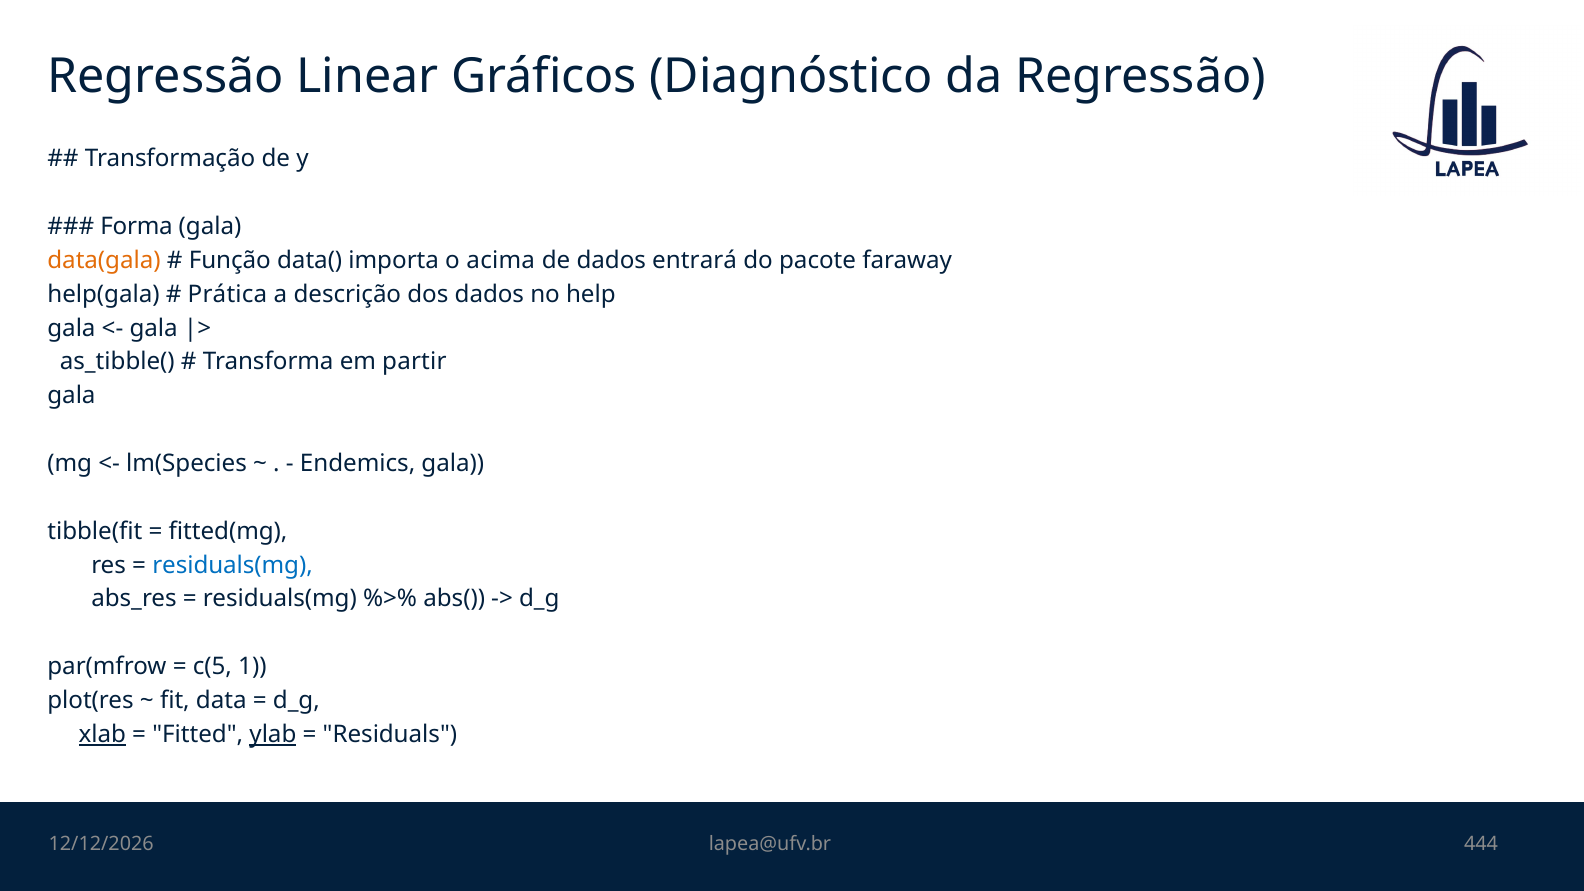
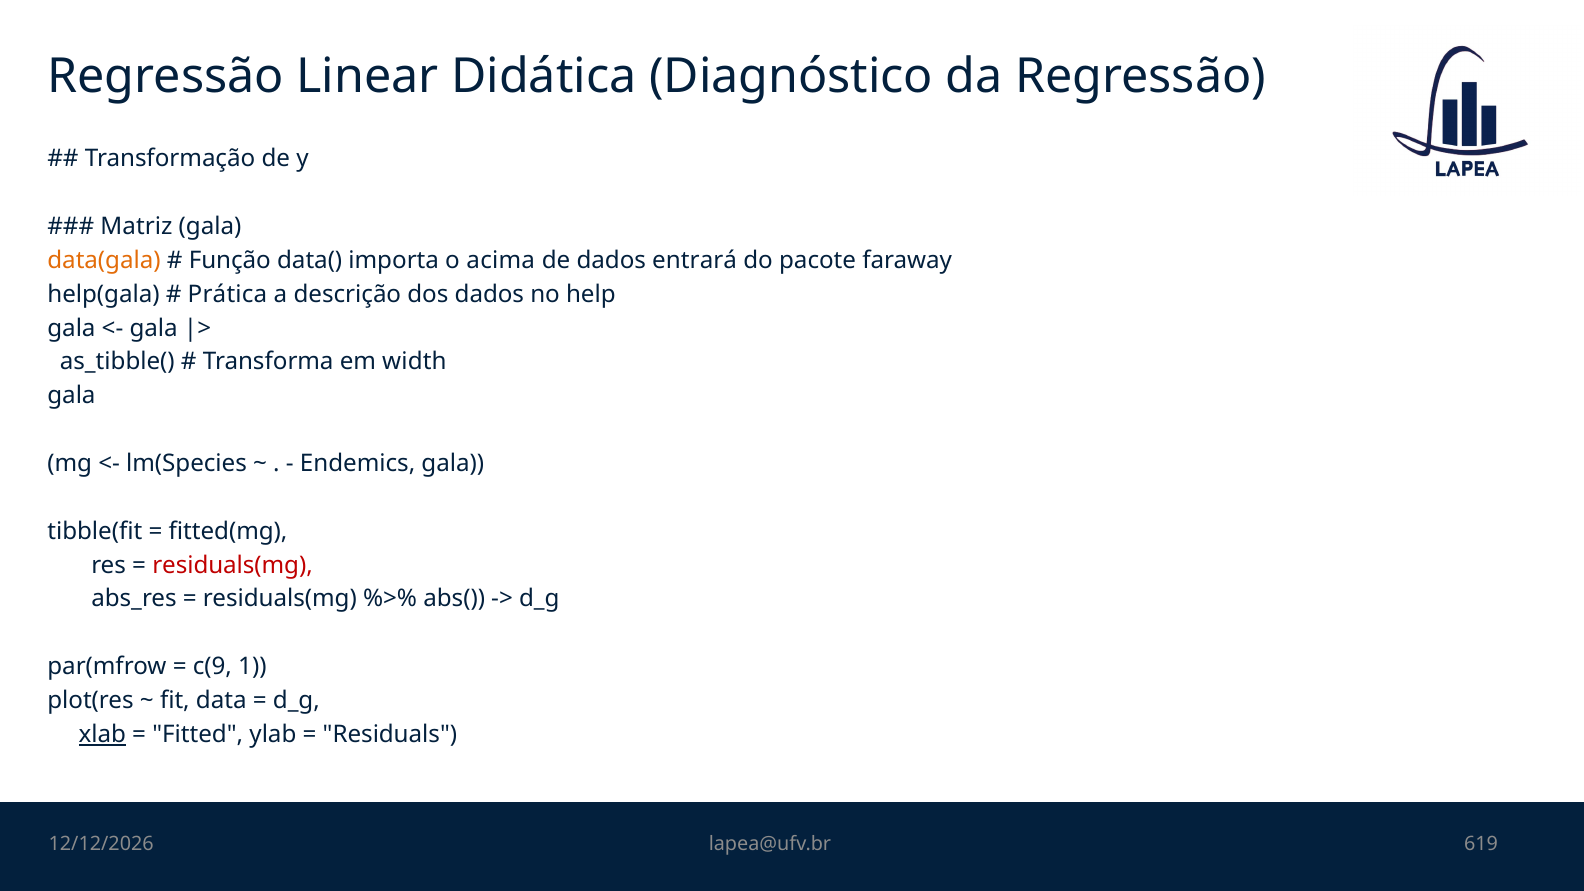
Gráficos: Gráficos -> Didática
Forma: Forma -> Matriz
partir: partir -> width
residuals(mg at (233, 565) colour: blue -> red
c(5: c(5 -> c(9
ylab underline: present -> none
444: 444 -> 619
